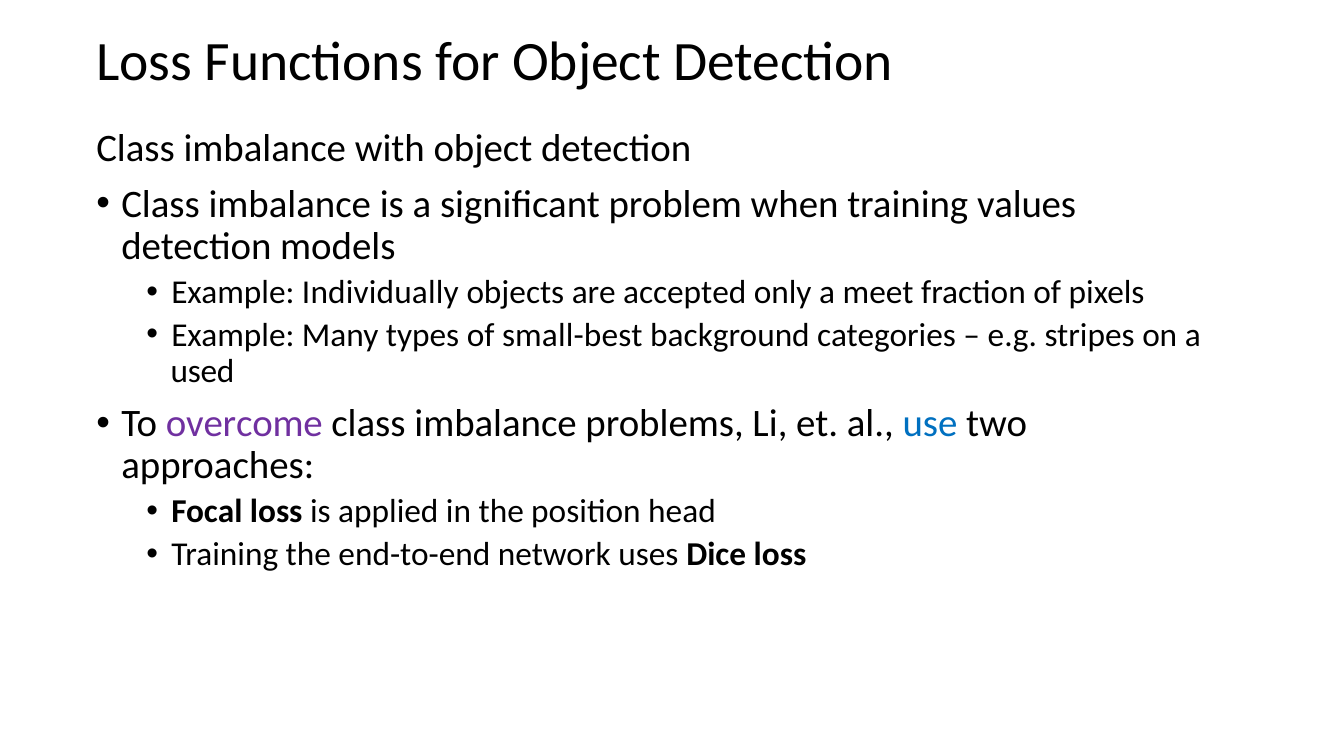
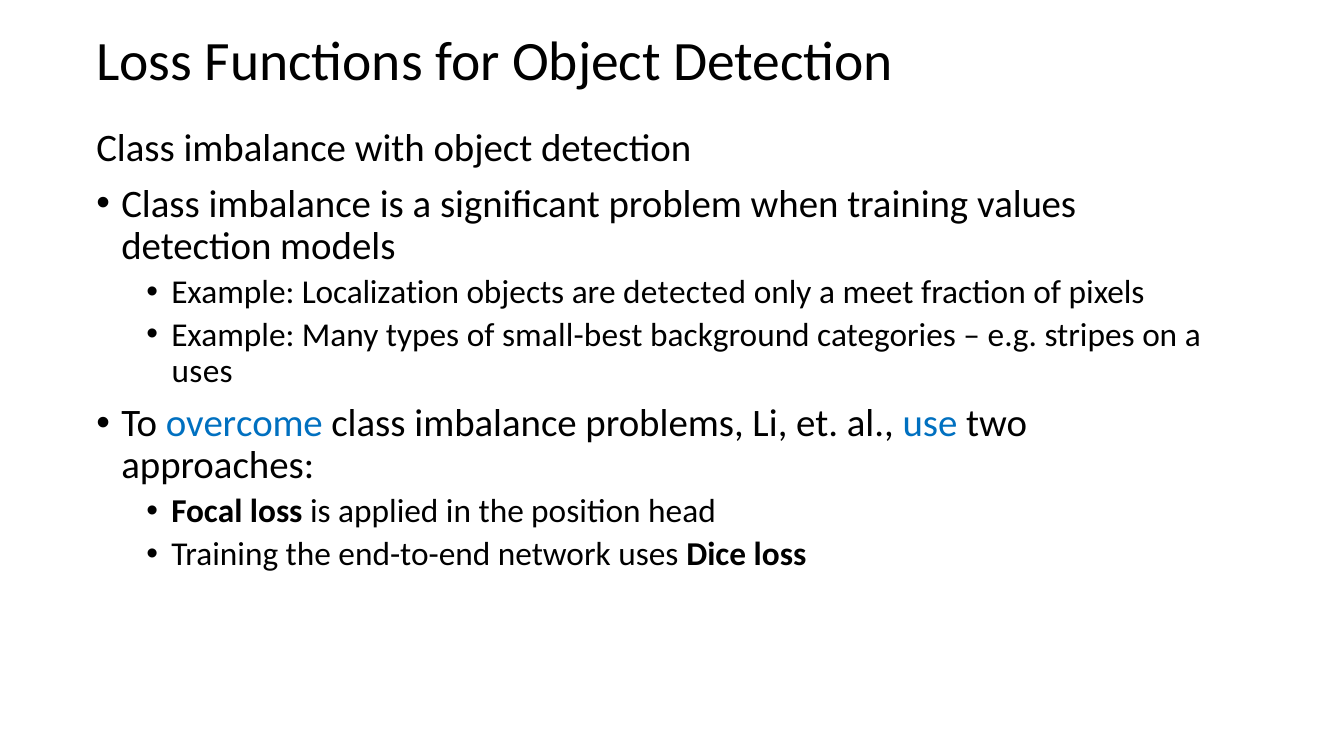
Individually: Individually -> Localization
accepted: accepted -> detected
used at (202, 371): used -> uses
overcome colour: purple -> blue
